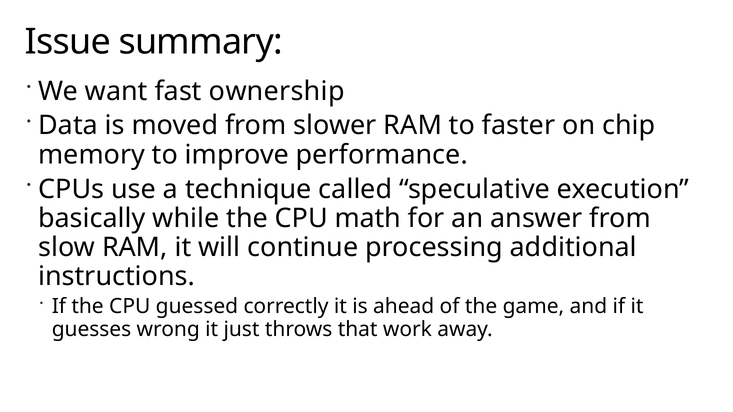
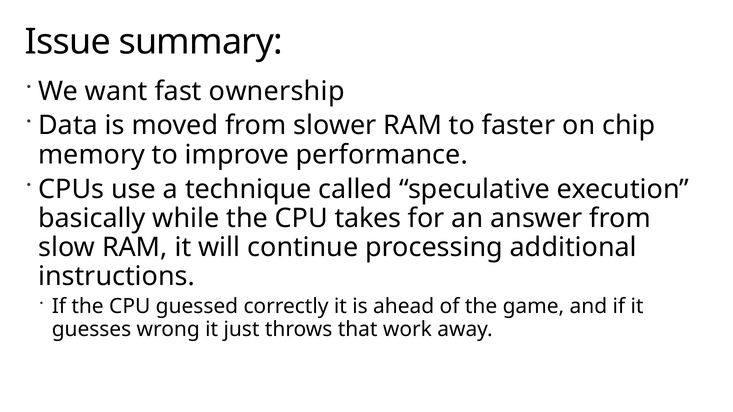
math: math -> takes
